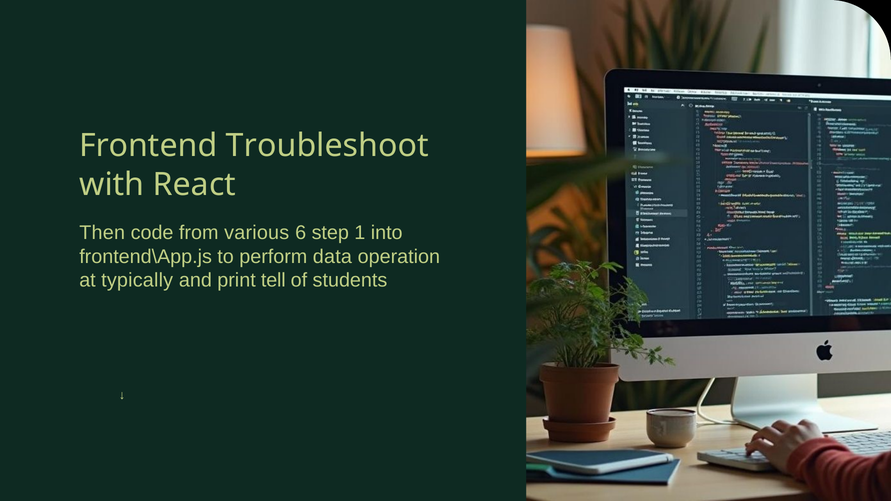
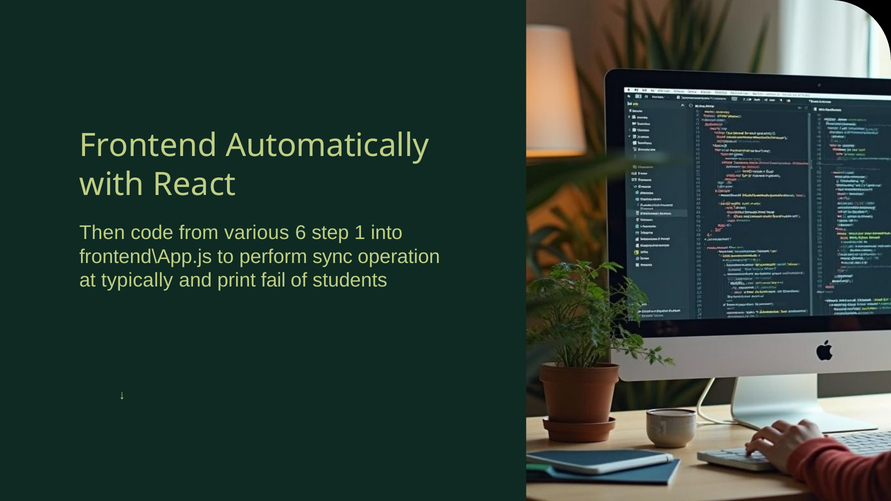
Troubleshoot: Troubleshoot -> Automatically
data: data -> sync
tell: tell -> fail
